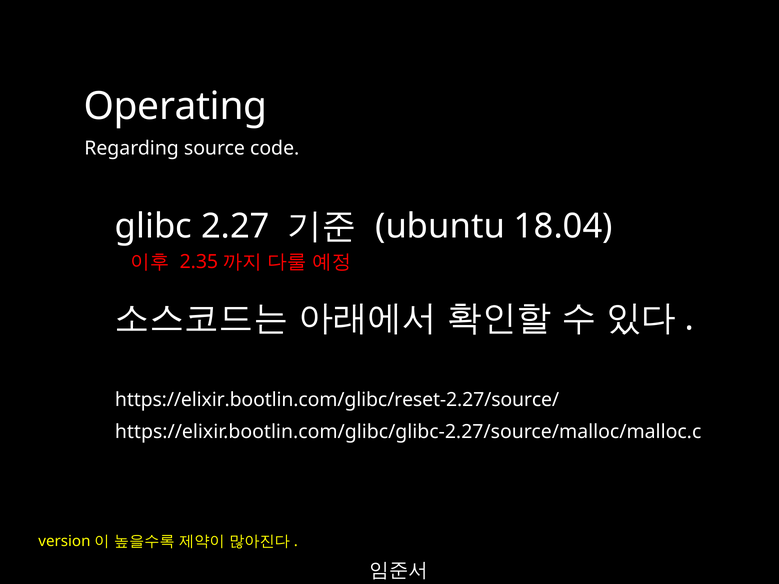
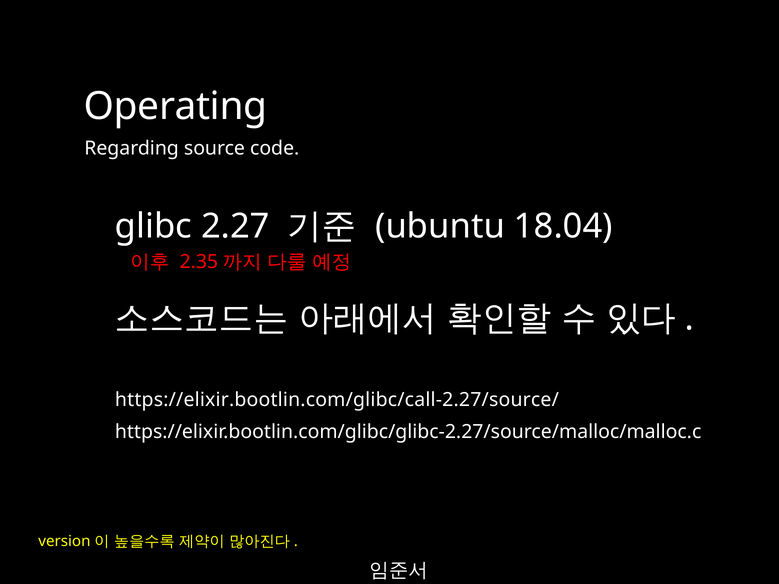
https://elixir.bootlin.com/glibc/reset-2.27/source/: https://elixir.bootlin.com/glibc/reset-2.27/source/ -> https://elixir.bootlin.com/glibc/call-2.27/source/
